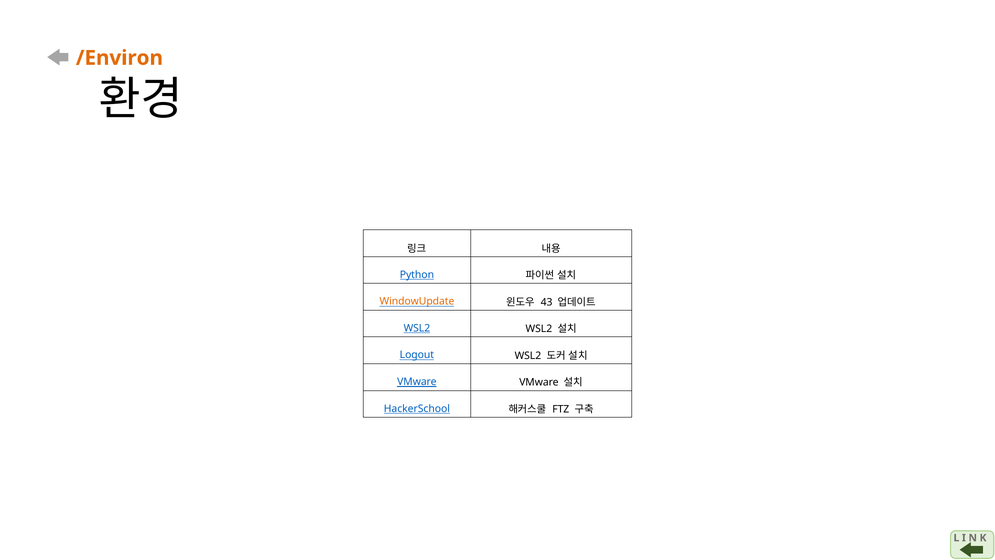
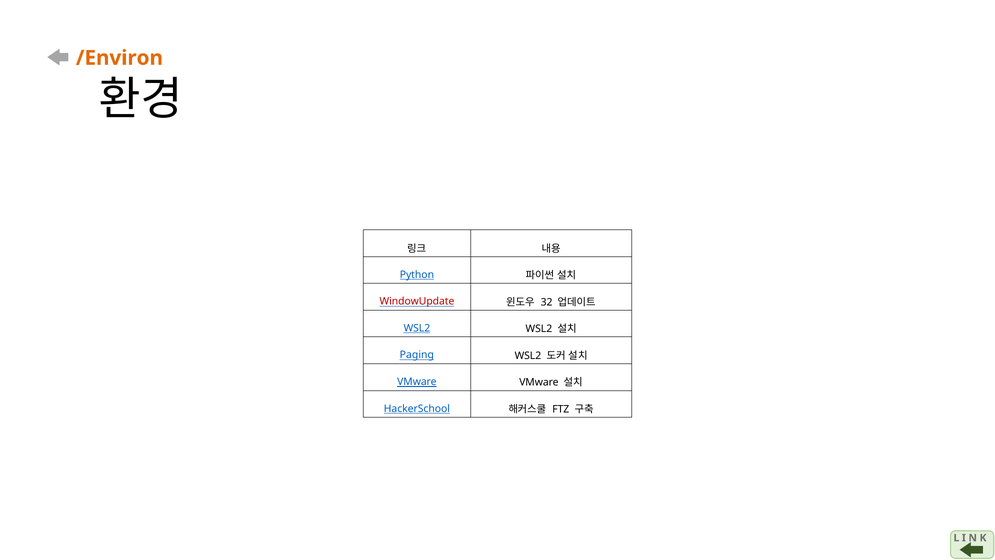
WindowUpdate colour: orange -> red
43: 43 -> 32
Logout: Logout -> Paging
